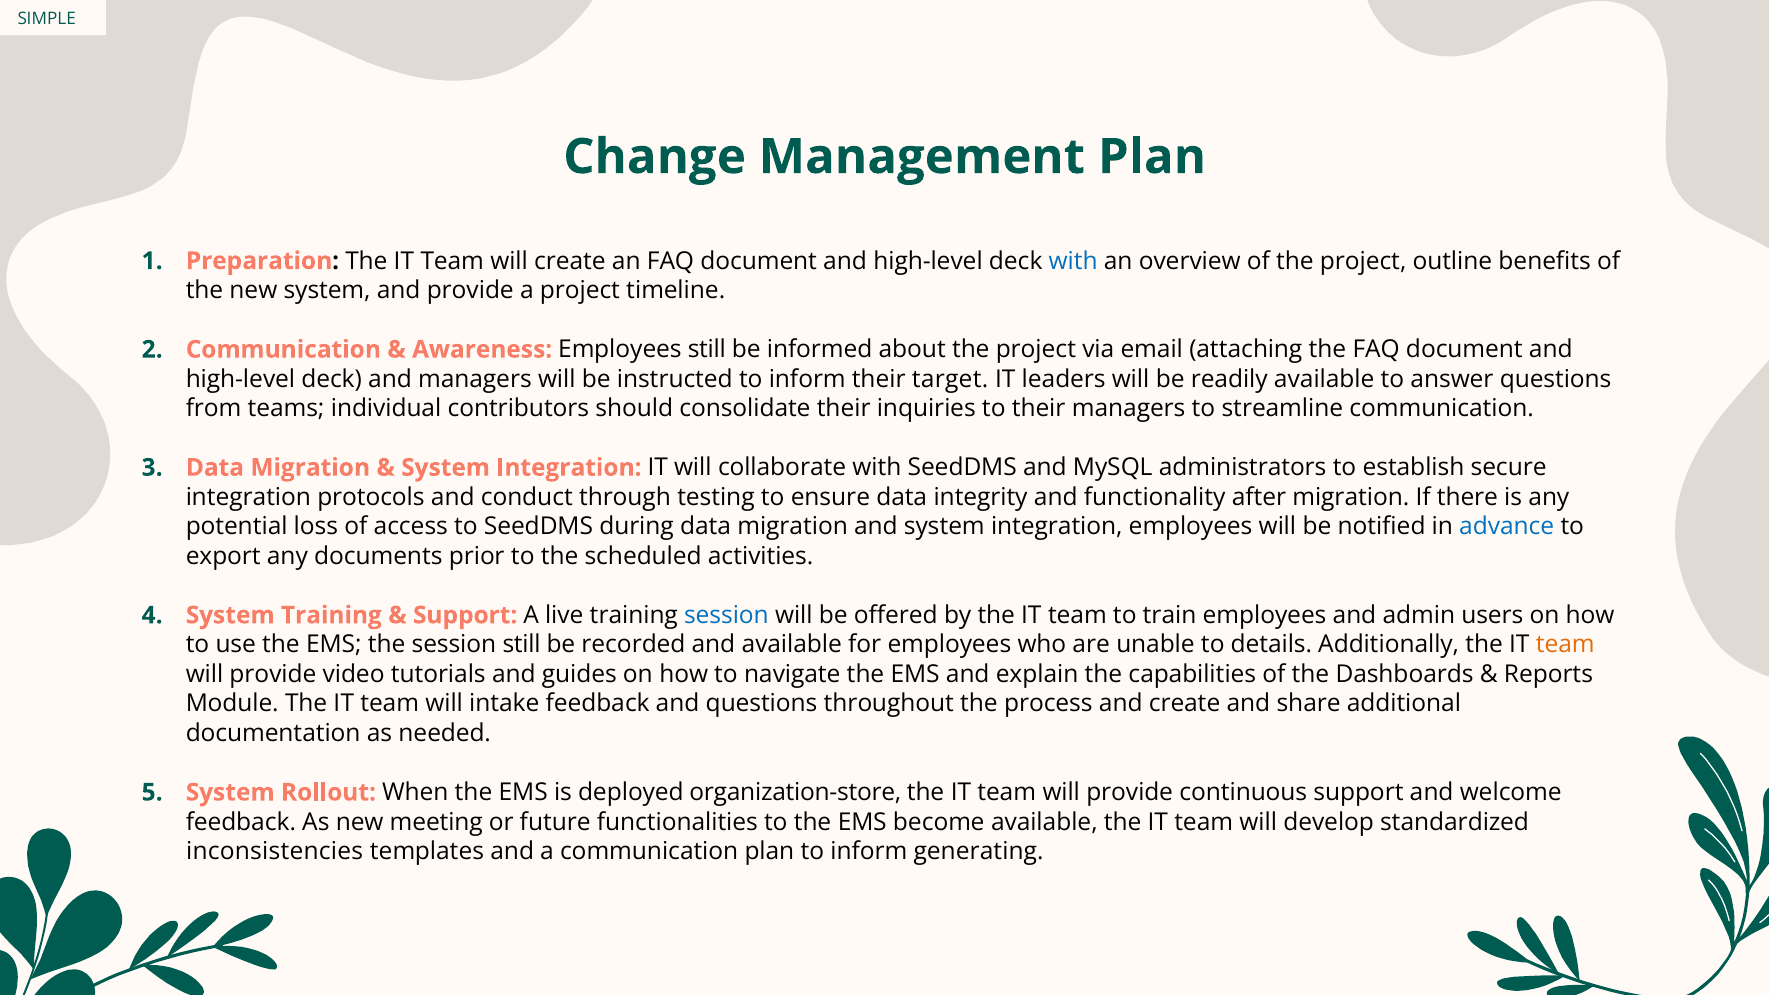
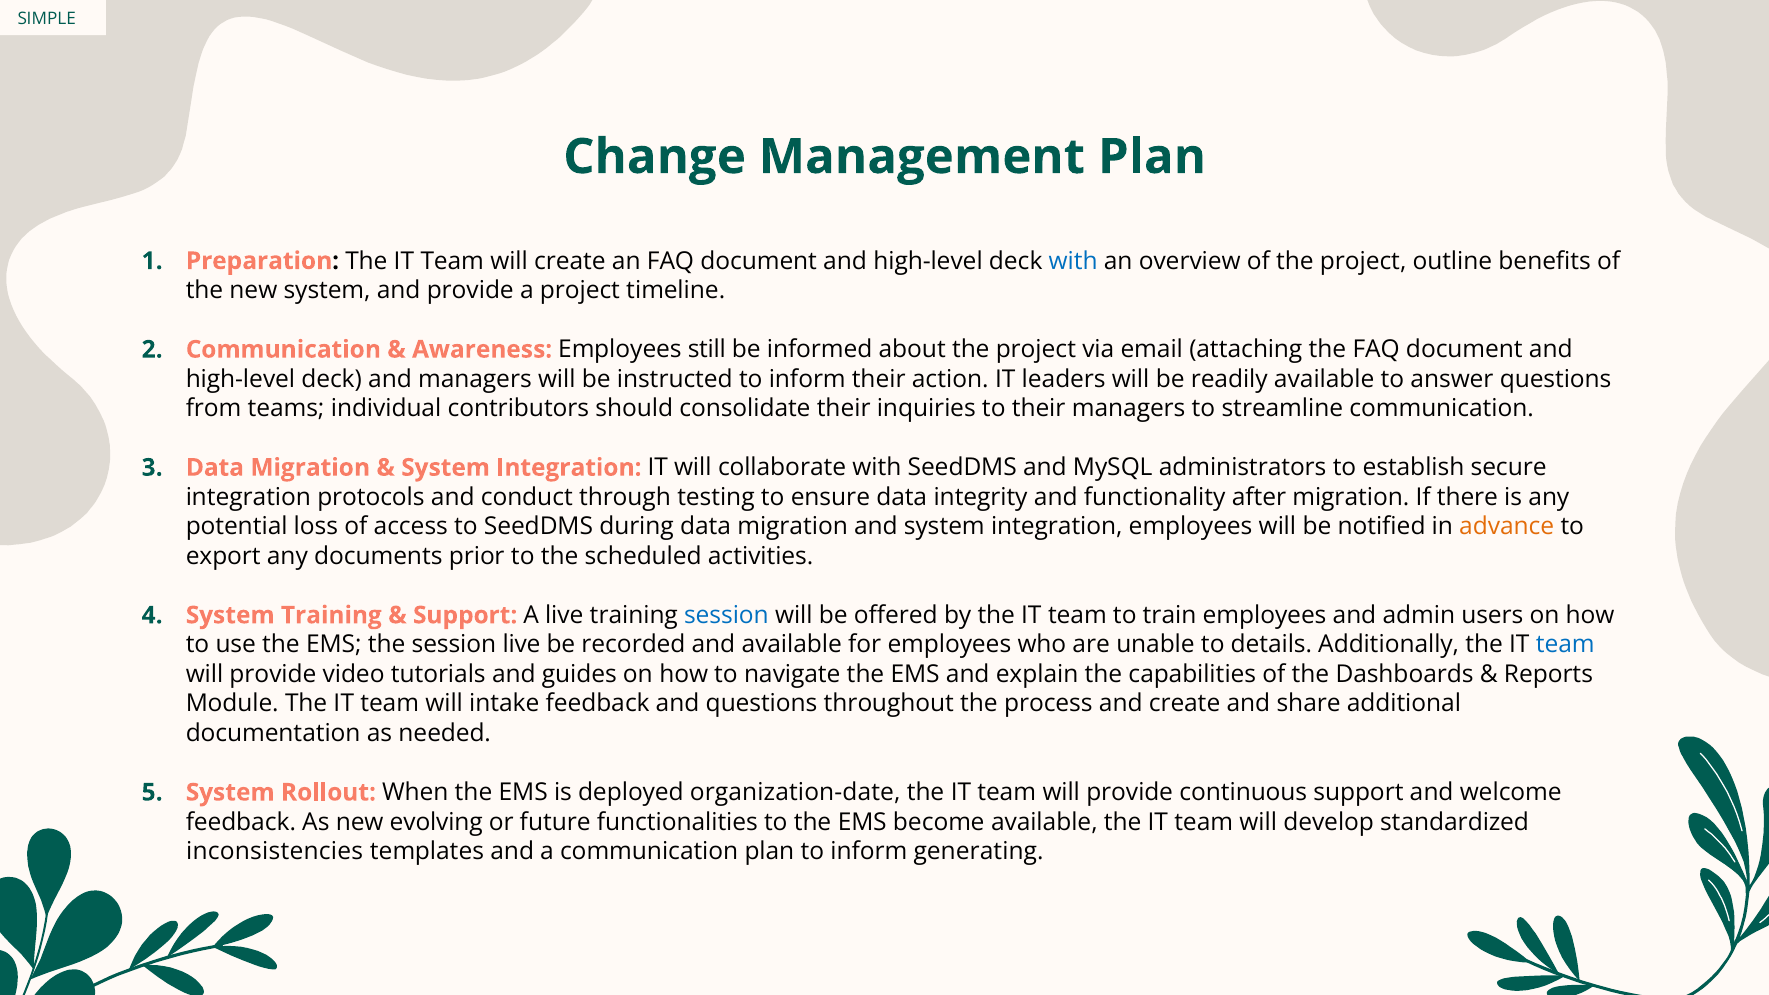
target: target -> action
advance colour: blue -> orange
session still: still -> live
team at (1565, 645) colour: orange -> blue
organization-store: organization-store -> organization-date
meeting: meeting -> evolving
